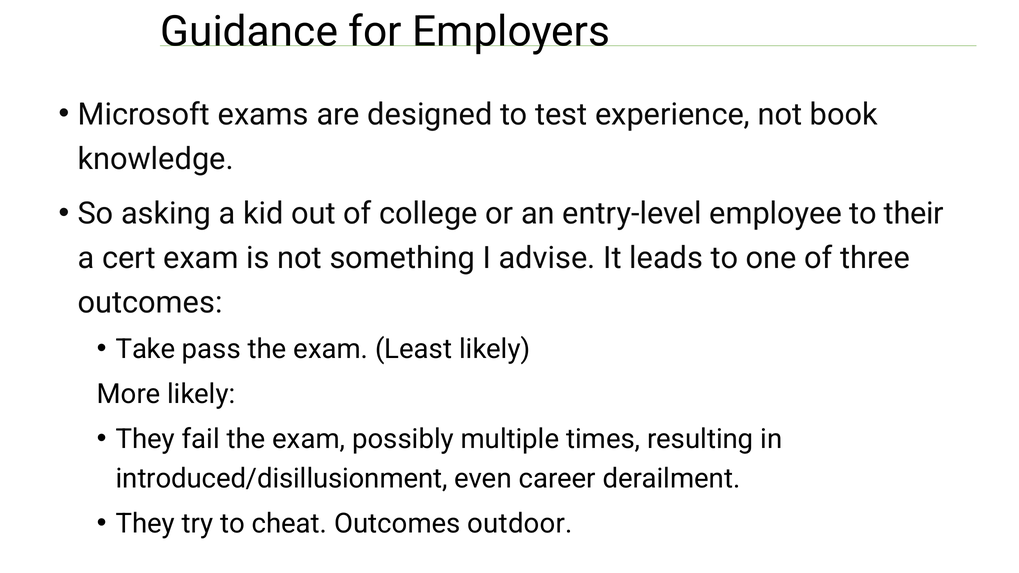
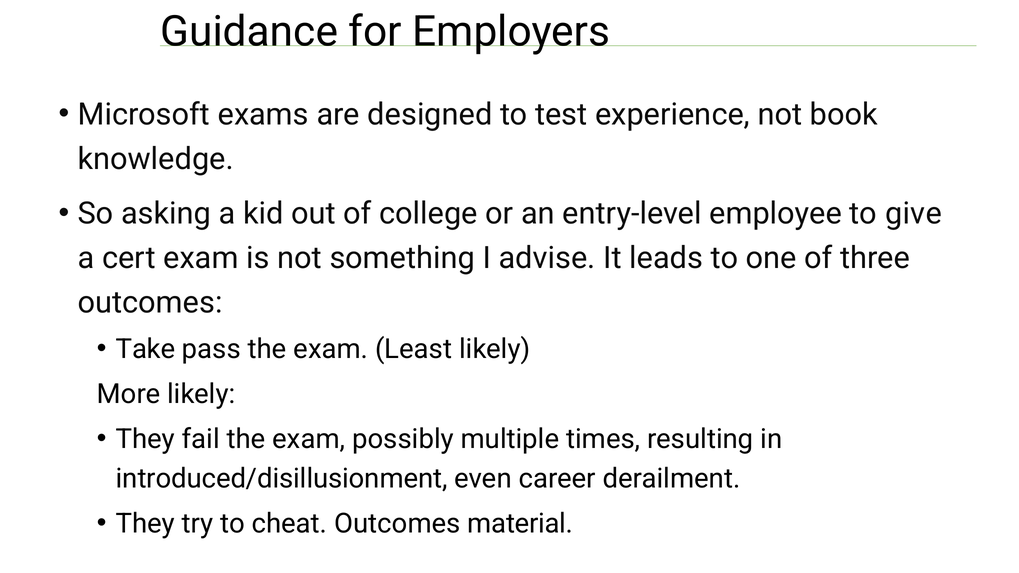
their: their -> give
outdoor: outdoor -> material
